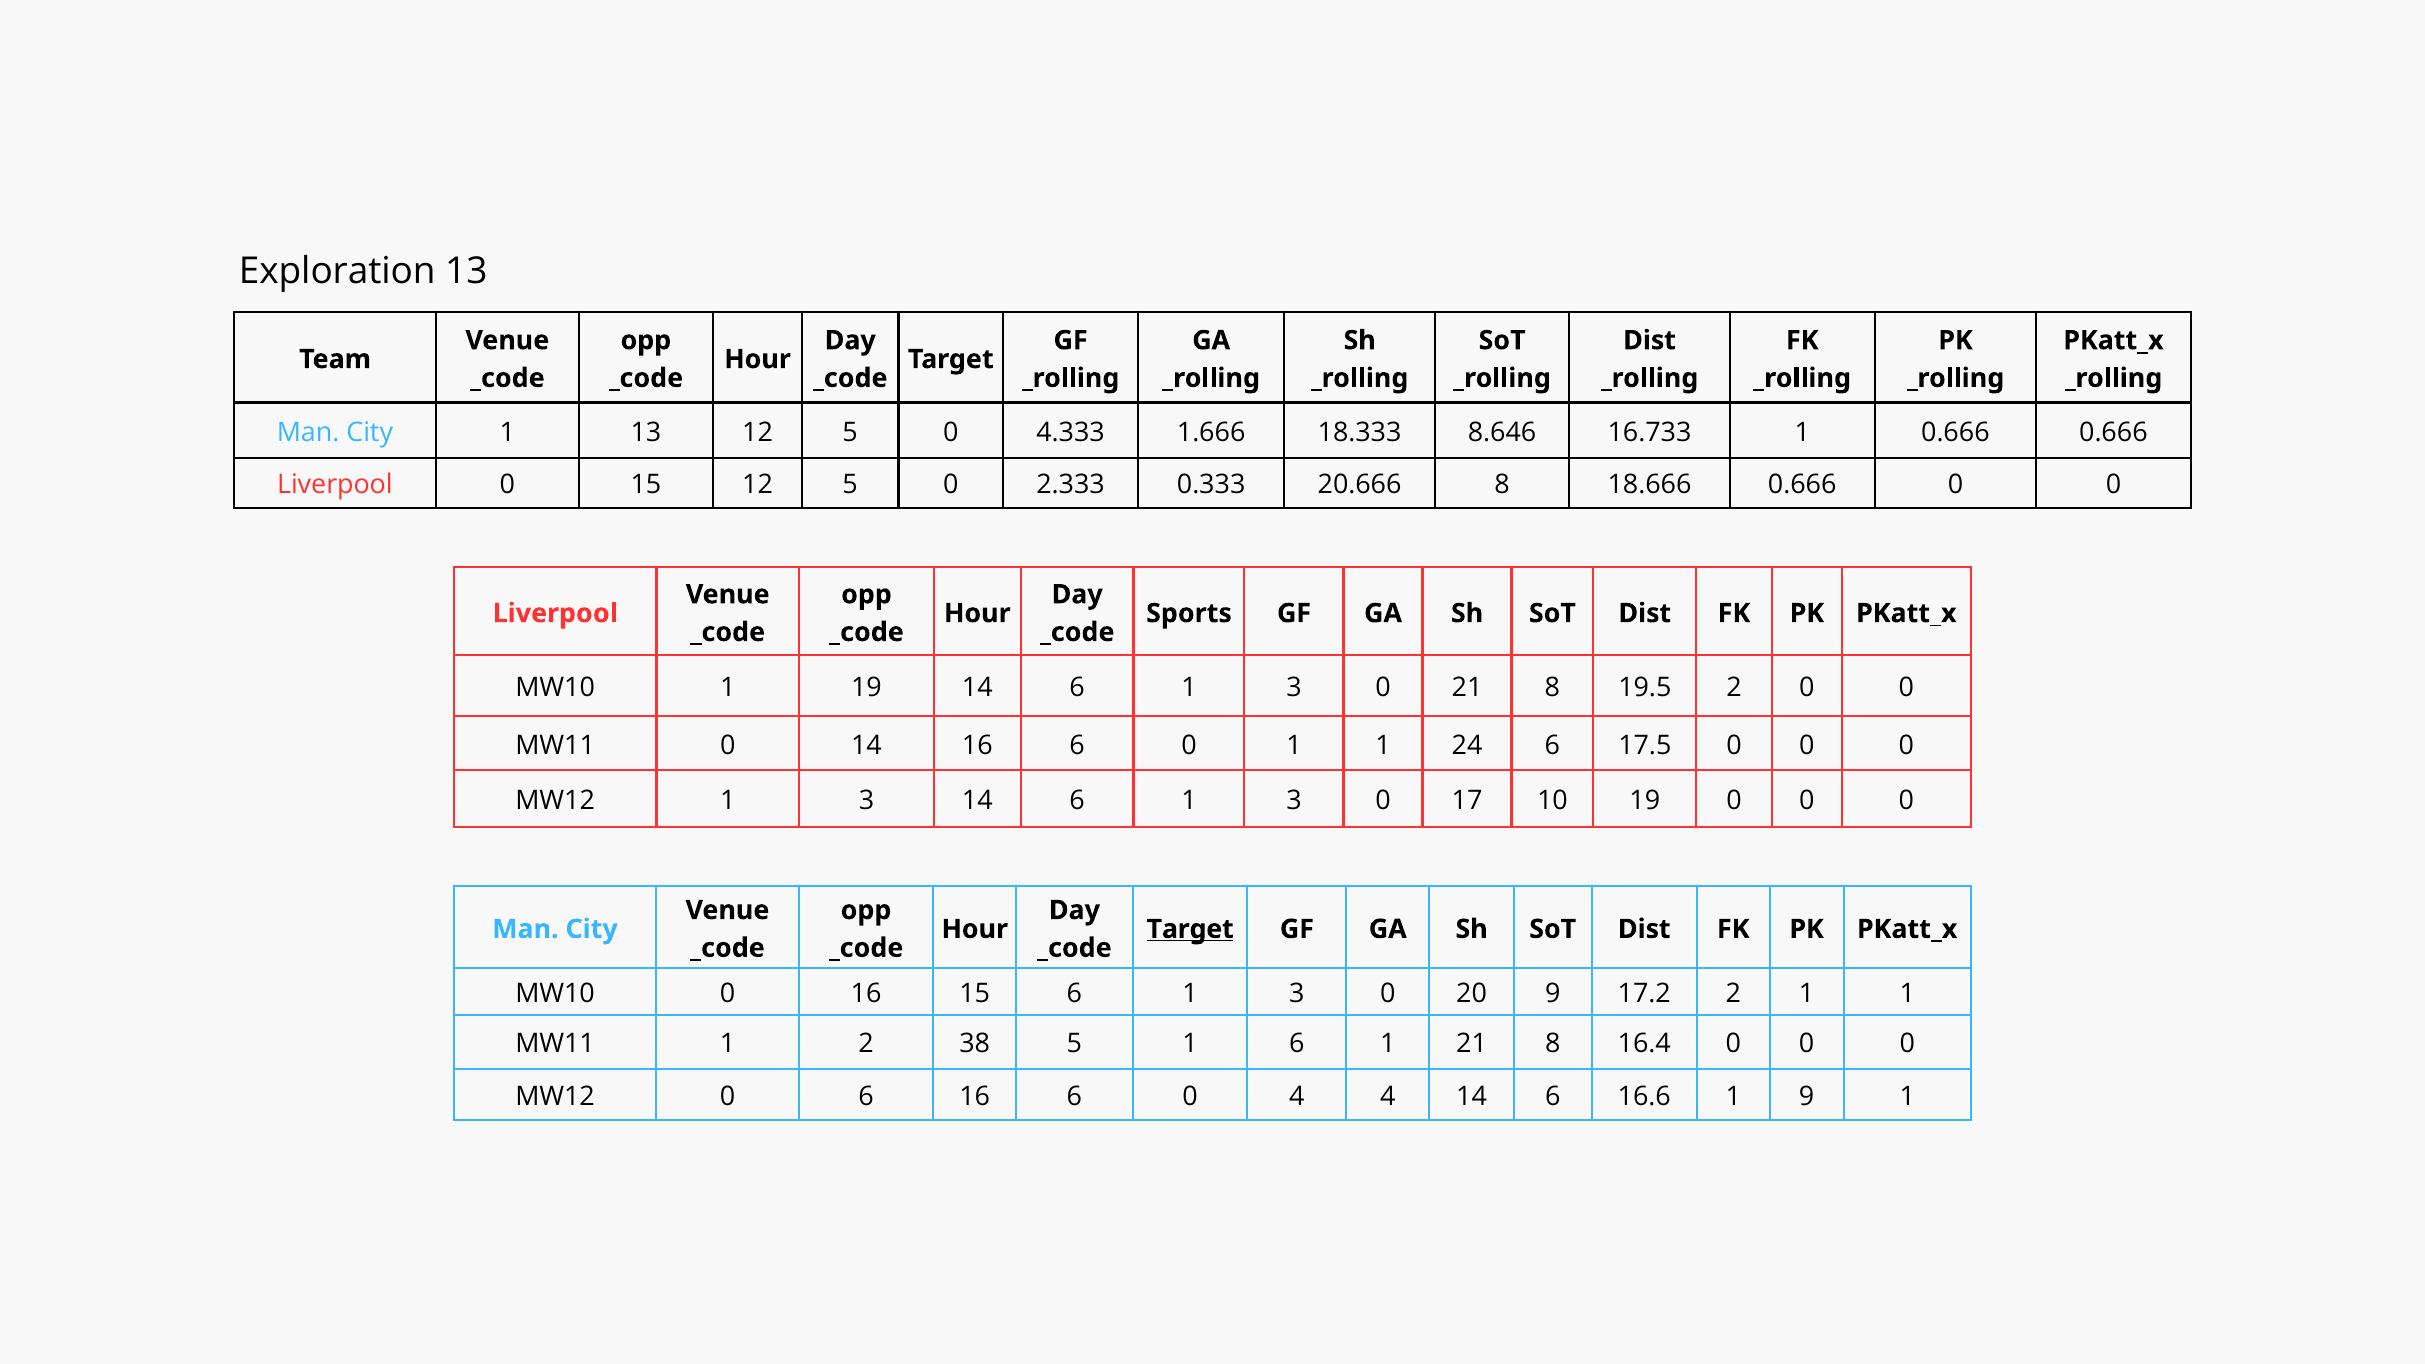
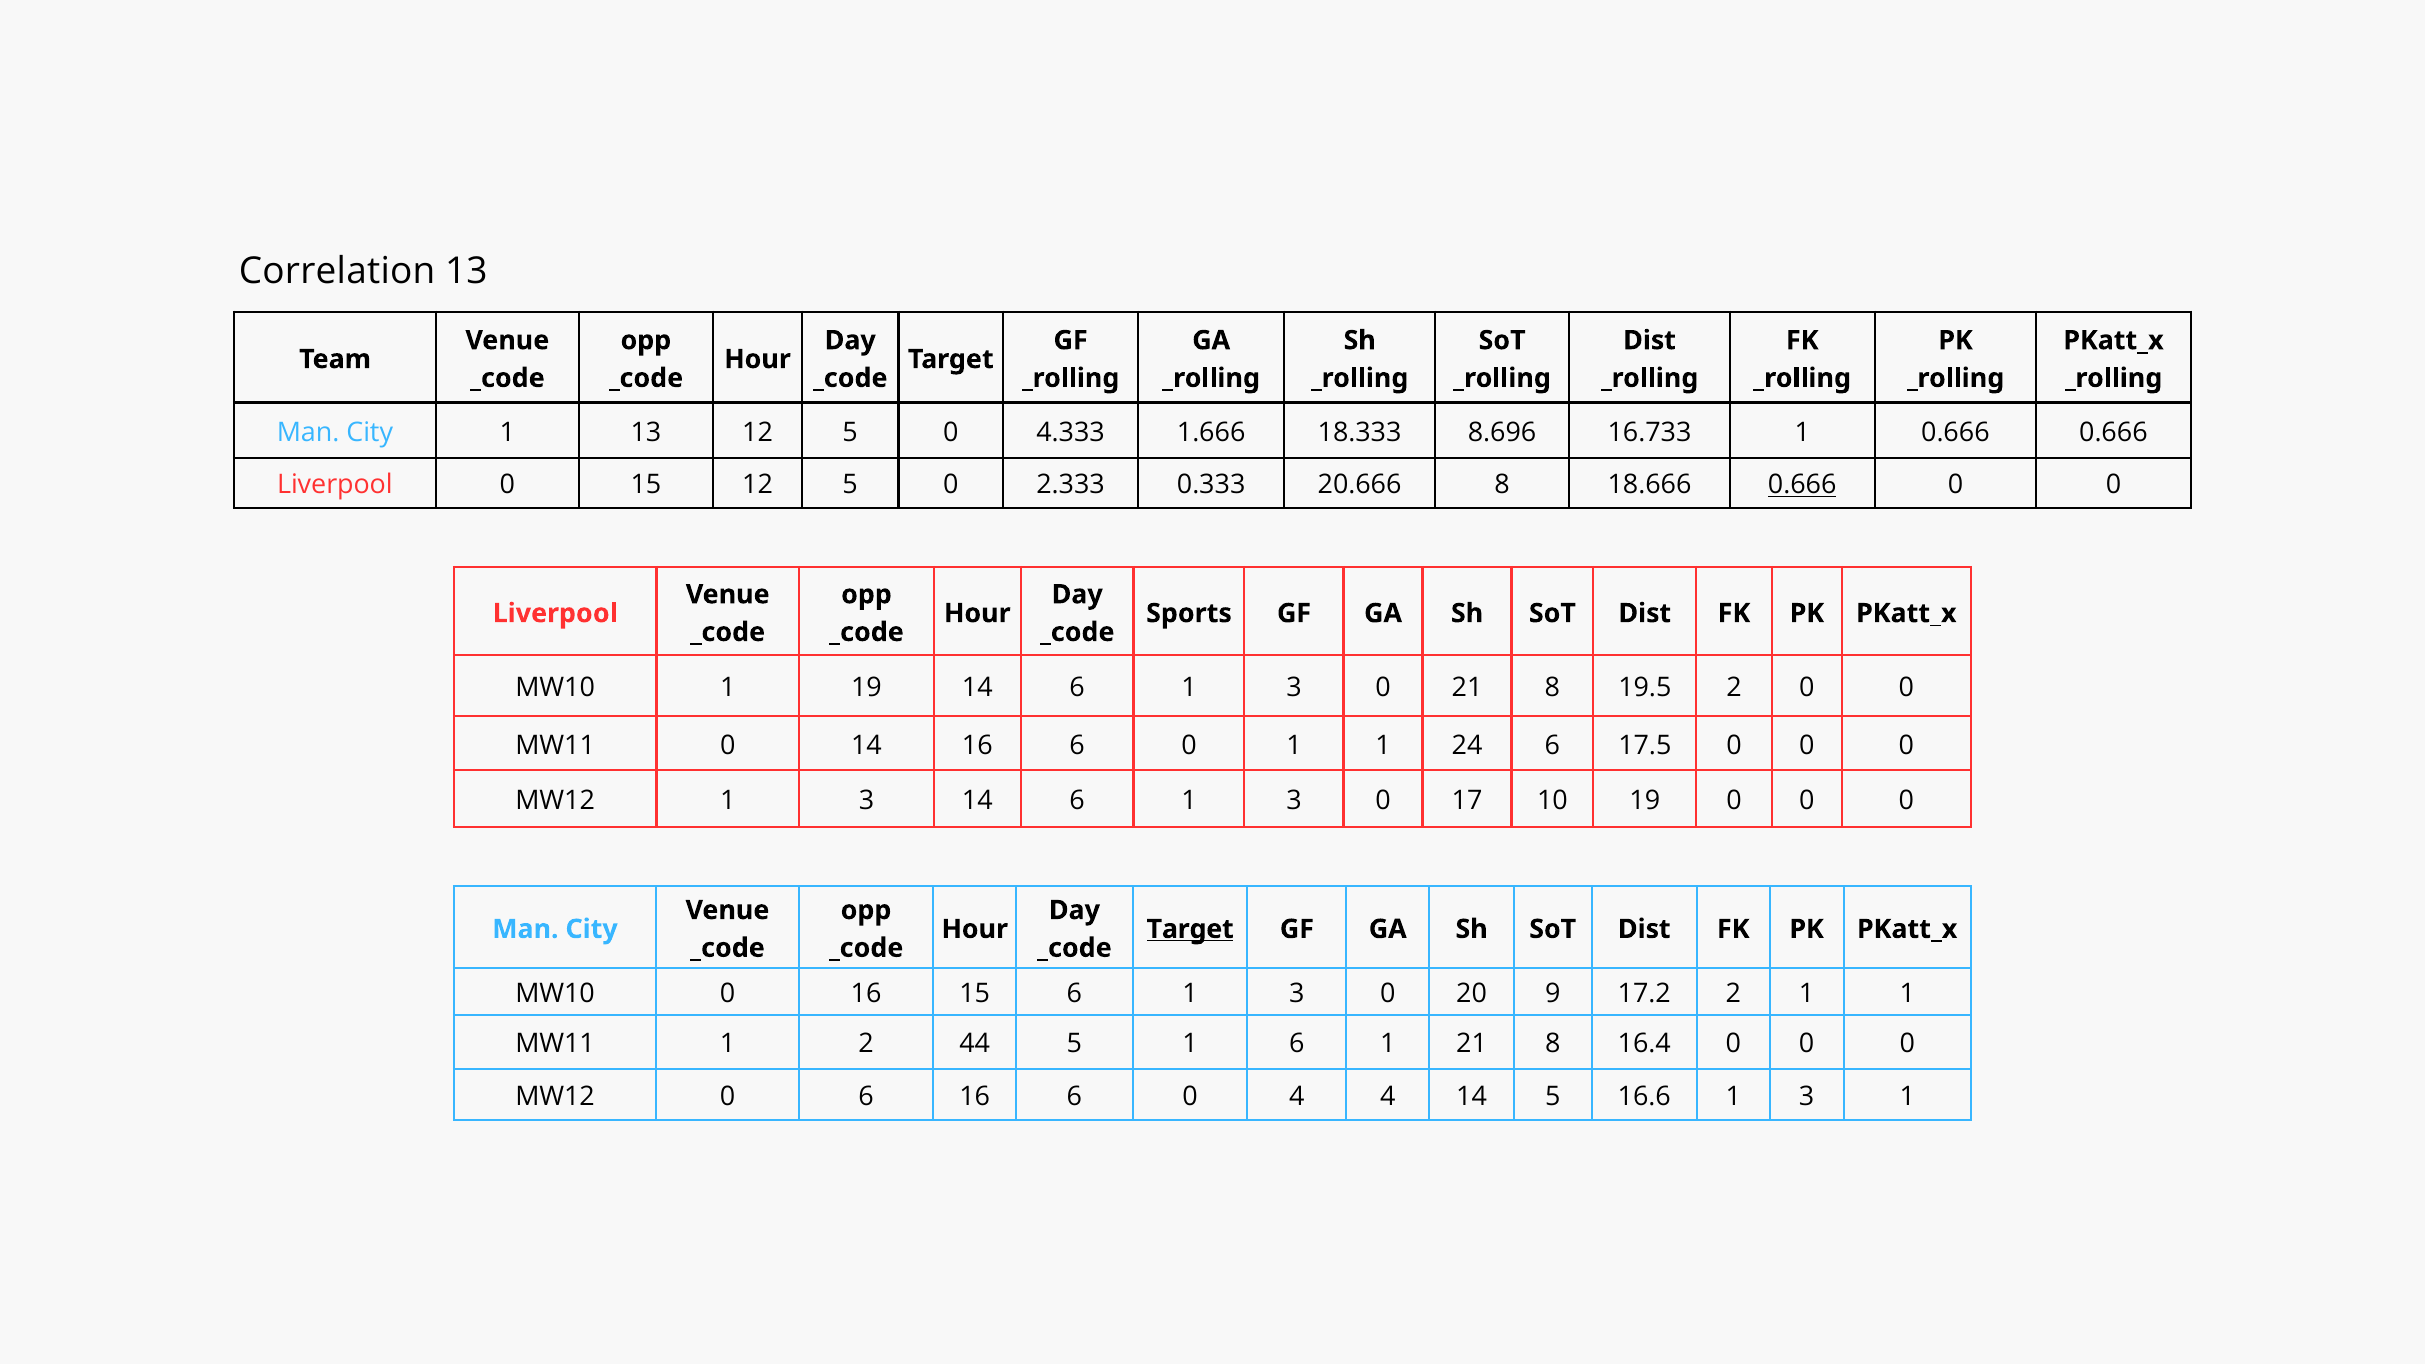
Exploration: Exploration -> Correlation
8.646: 8.646 -> 8.696
0.666 at (1802, 485) underline: none -> present
38: 38 -> 44
4 14 6: 6 -> 5
16.6 1 9: 9 -> 3
